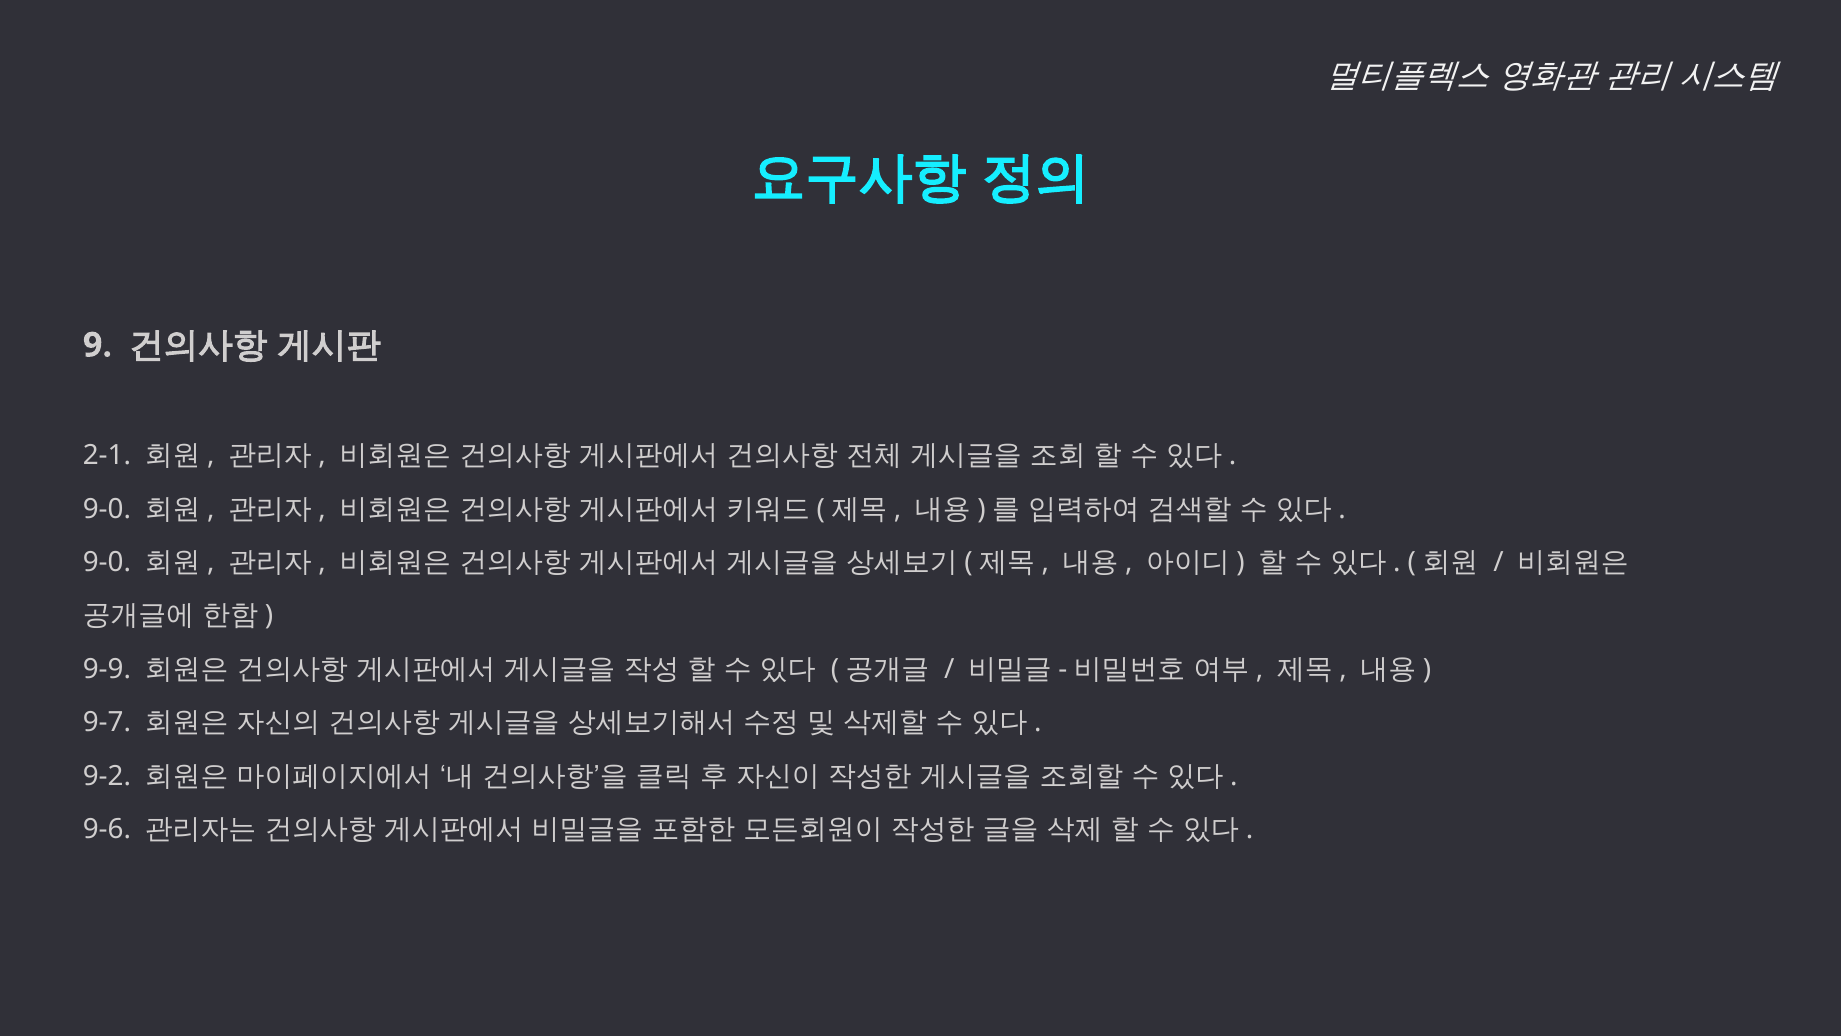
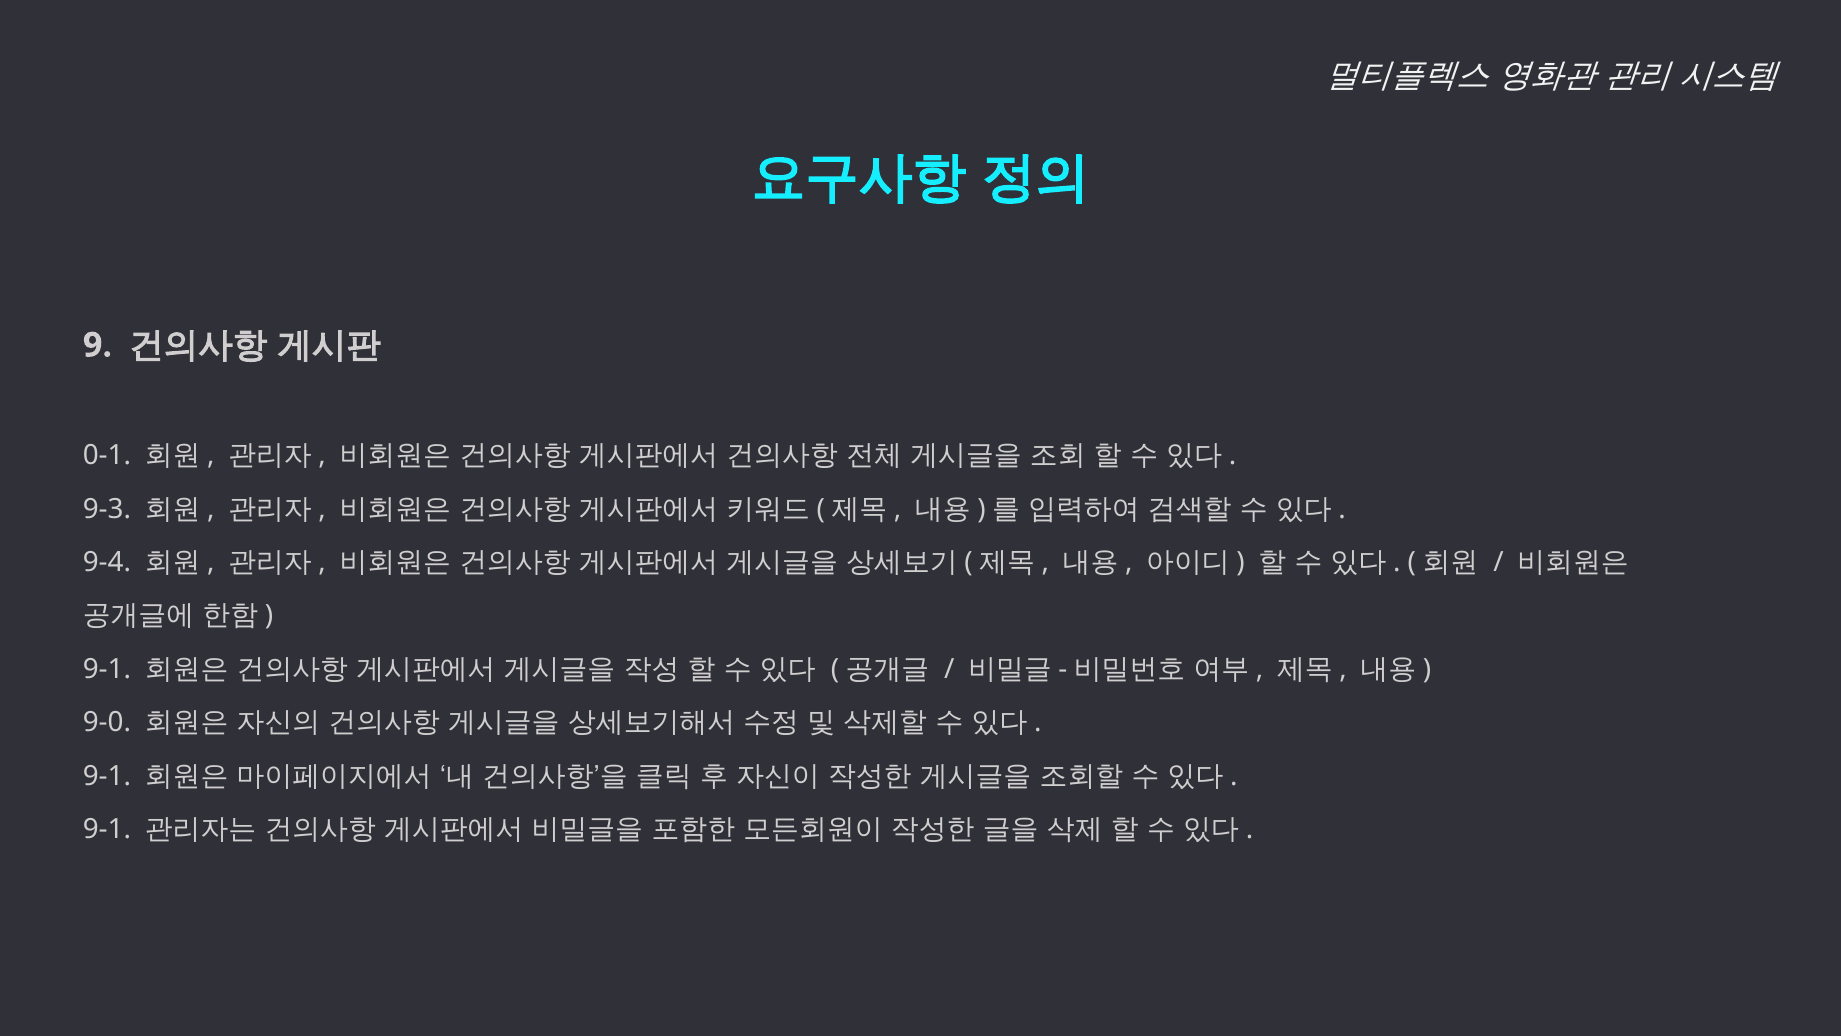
2-1: 2-1 -> 0-1
9-0 at (107, 509): 9-0 -> 9-3
9-0 at (107, 562): 9-0 -> 9-4
9-9 at (107, 669): 9-9 -> 9-1
9-7: 9-7 -> 9-0
9-2 at (107, 776): 9-2 -> 9-1
9-6 at (107, 829): 9-6 -> 9-1
